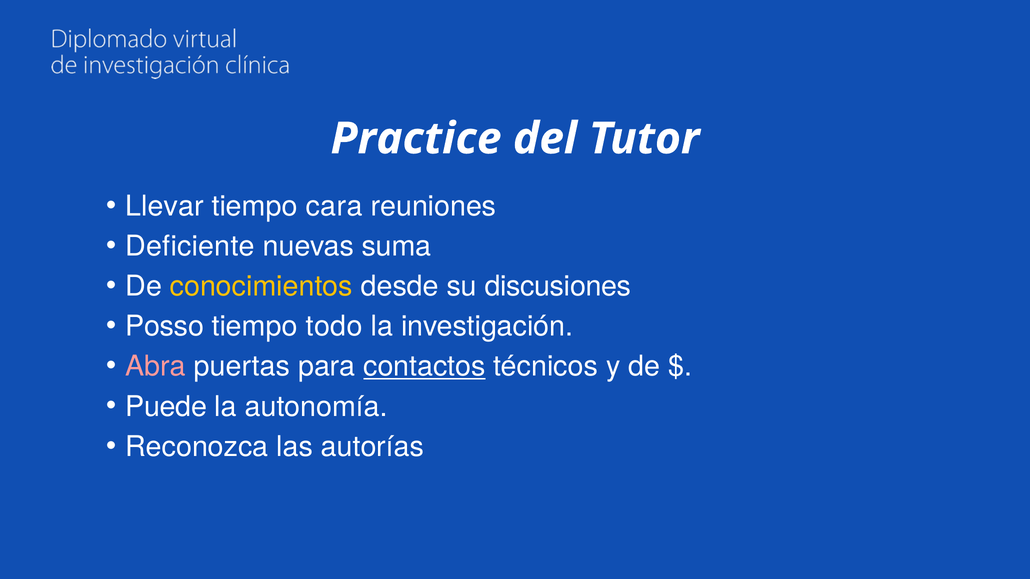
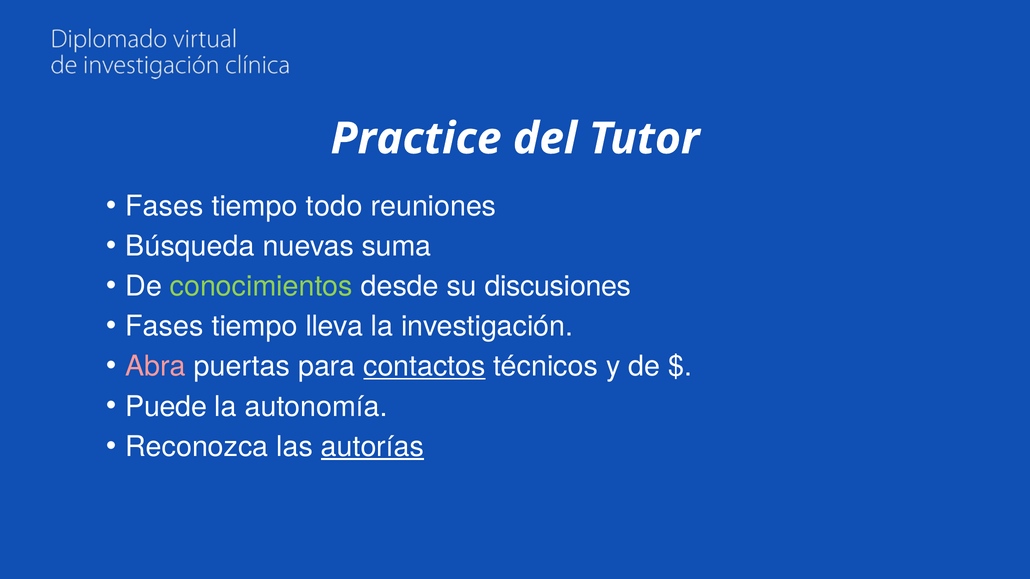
Llevar at (165, 206): Llevar -> Fases
cara: cara -> todo
Deficiente: Deficiente -> Búsqueda
conocimientos colour: yellow -> light green
Posso at (165, 327): Posso -> Fases
todo: todo -> lleva
autorías underline: none -> present
